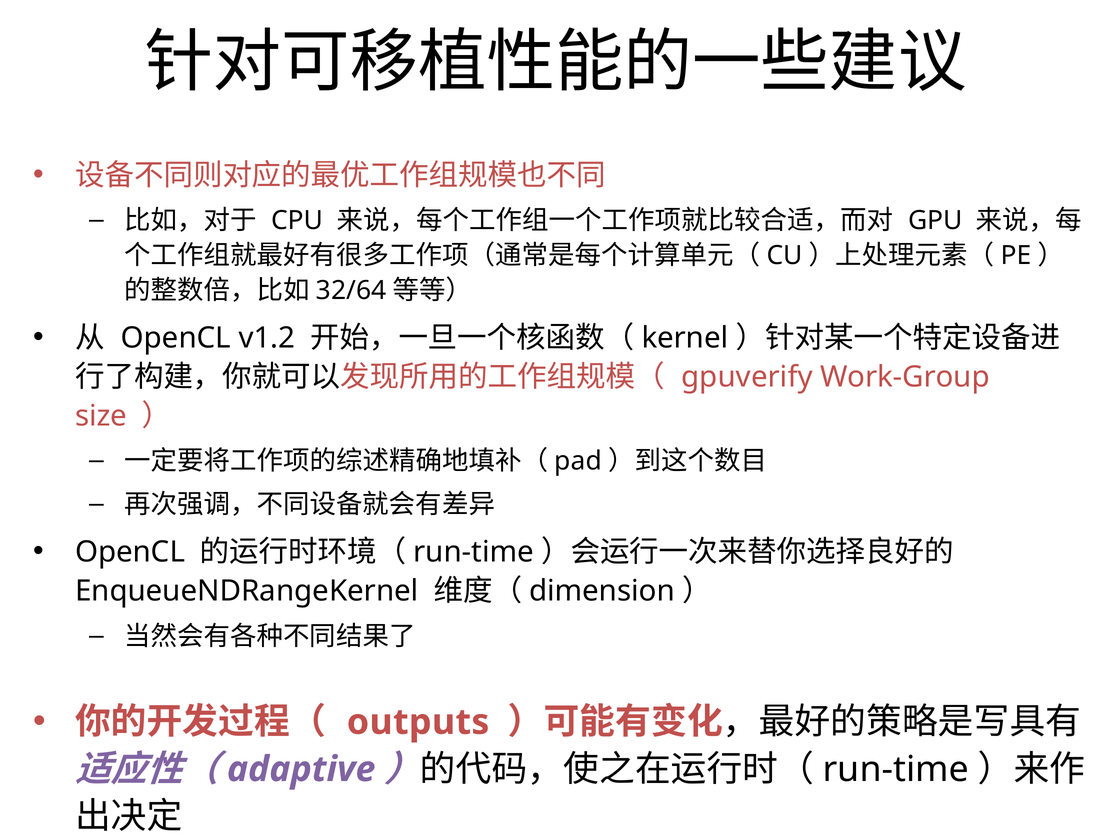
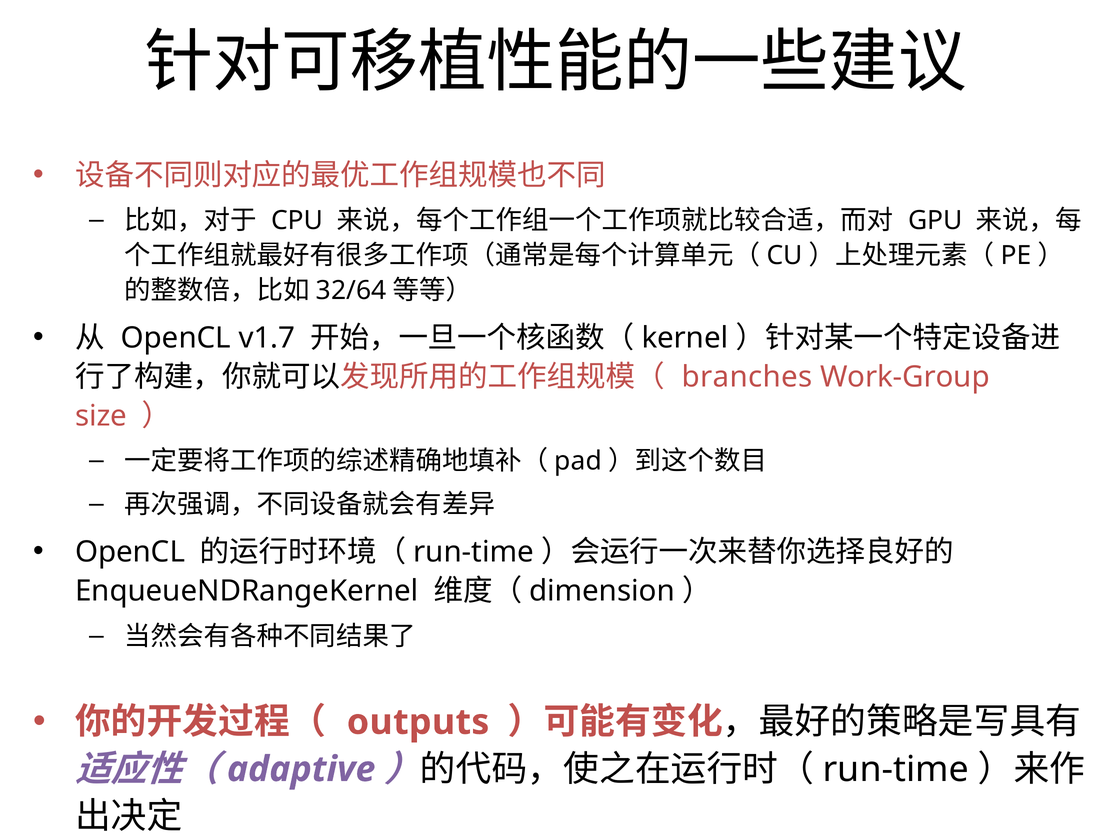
v1.2: v1.2 -> v1.7
gpuverify: gpuverify -> branches
